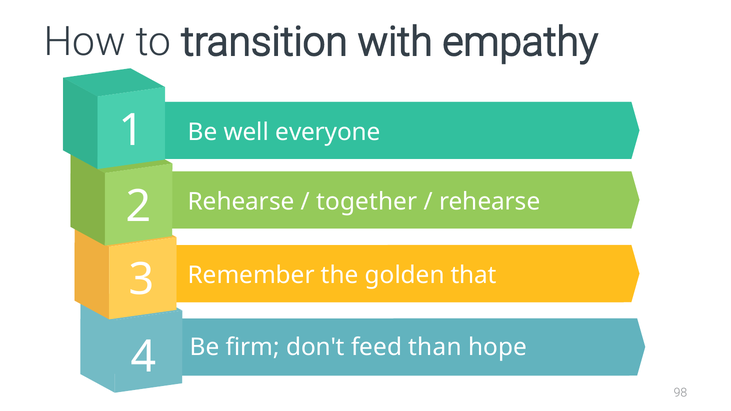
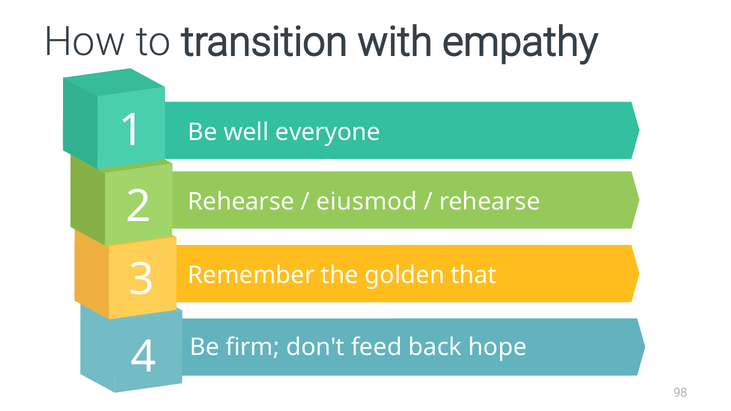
together: together -> eiusmod
than: than -> back
